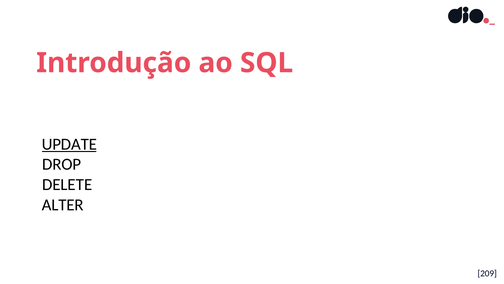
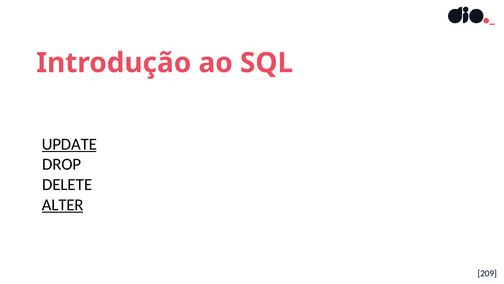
ALTER underline: none -> present
